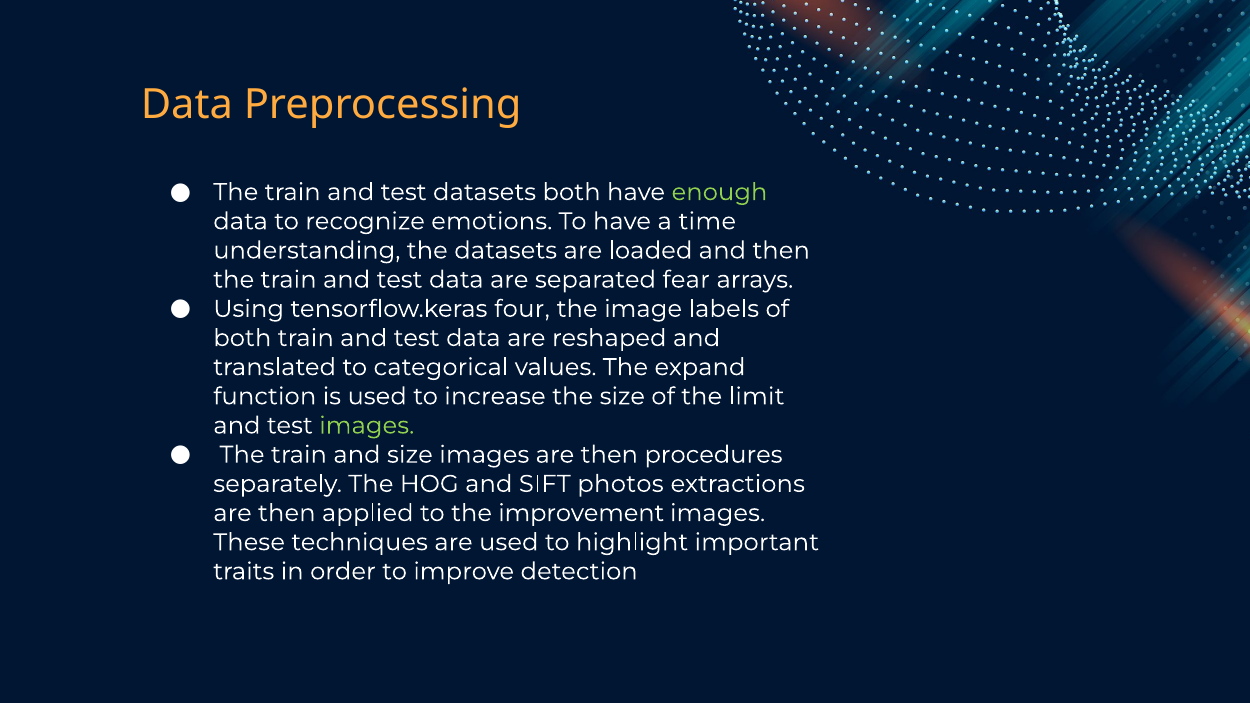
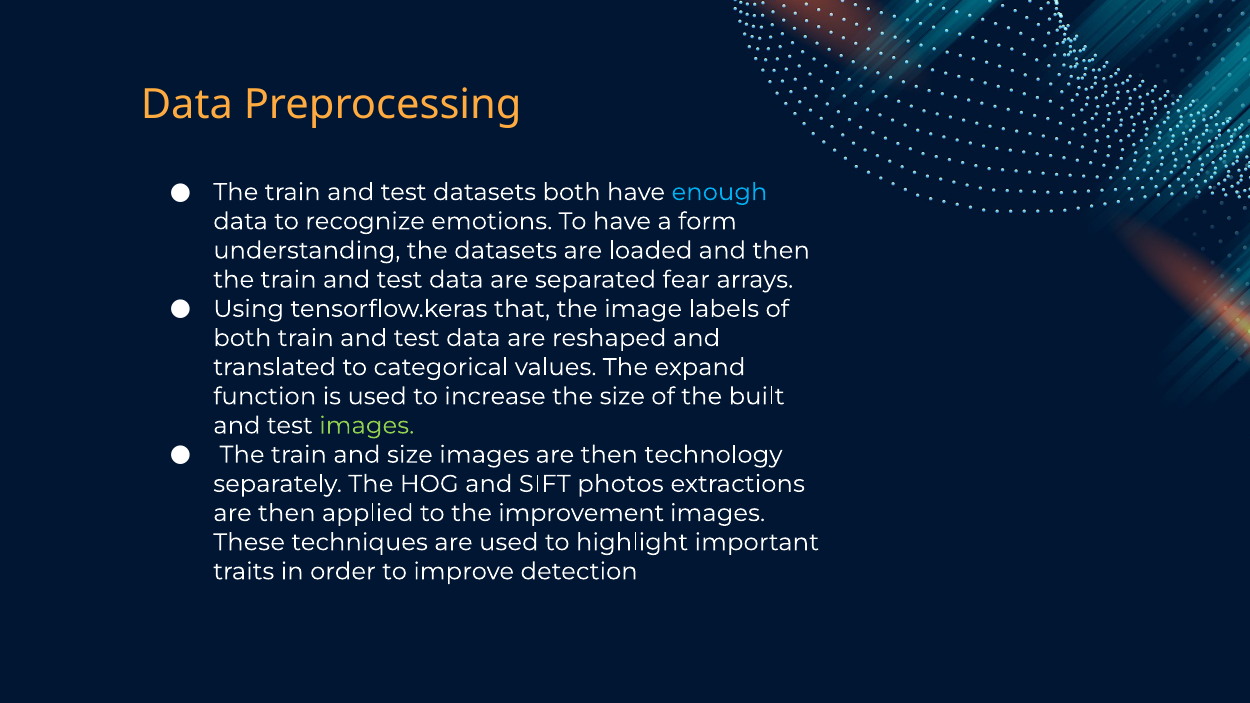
enough colour: light green -> light blue
time: time -> form
four: four -> that
limit: limit -> built
procedures: procedures -> technology
